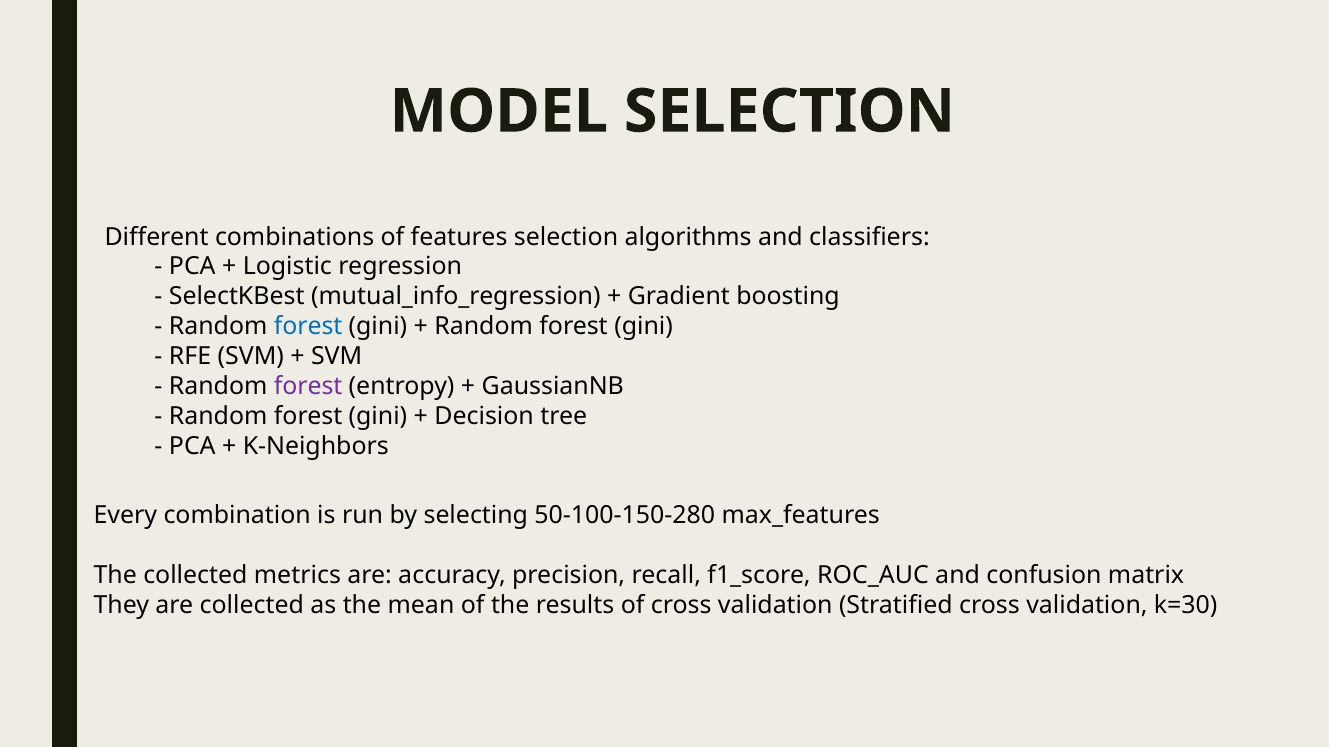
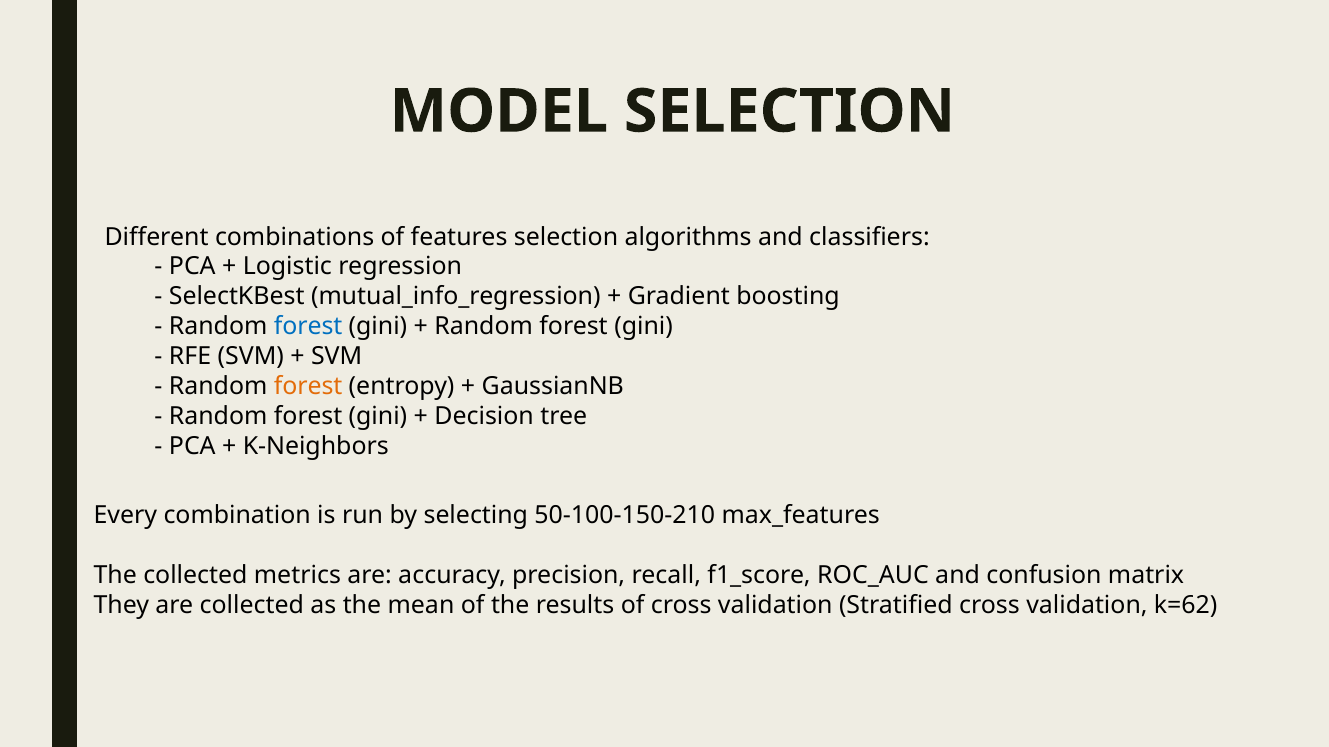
forest at (308, 386) colour: purple -> orange
50-100-150-280: 50-100-150-280 -> 50-100-150-210
k=30: k=30 -> k=62
